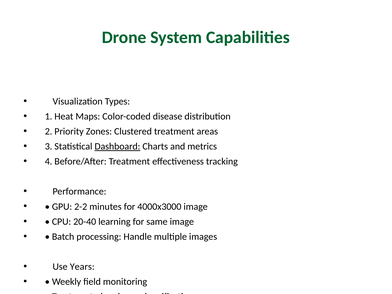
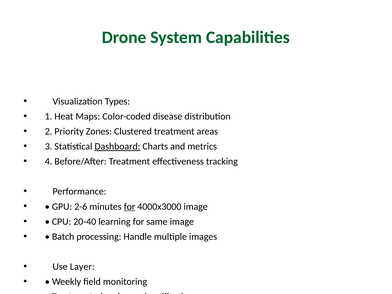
2-2: 2-2 -> 2-6
for at (130, 207) underline: none -> present
Years: Years -> Layer
